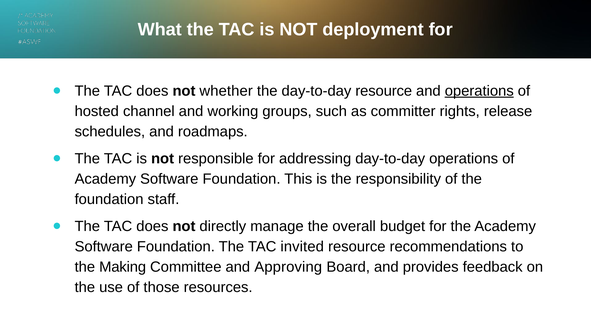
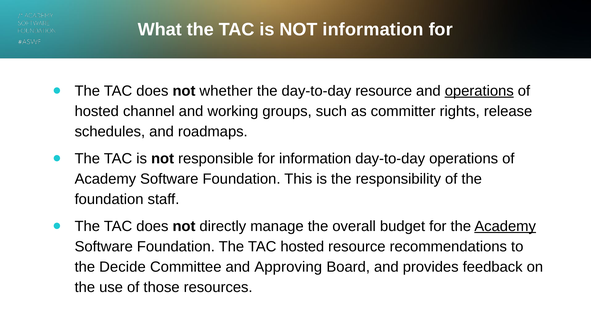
NOT deployment: deployment -> information
for addressing: addressing -> information
Academy at (505, 226) underline: none -> present
TAC invited: invited -> hosted
Making: Making -> Decide
